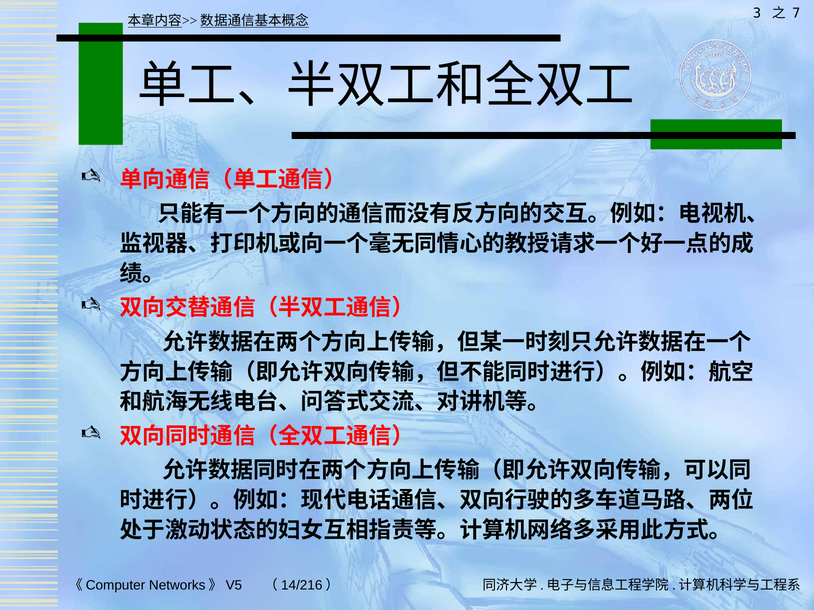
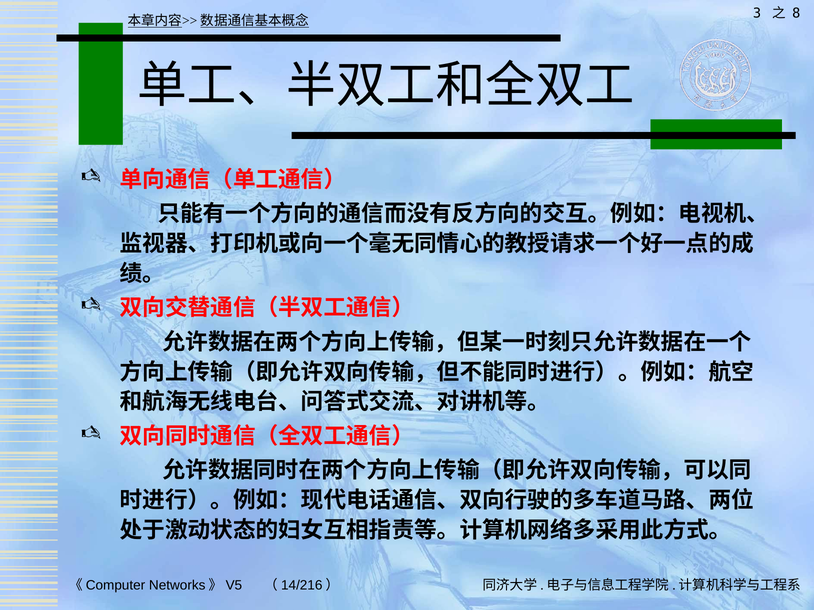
7: 7 -> 8
